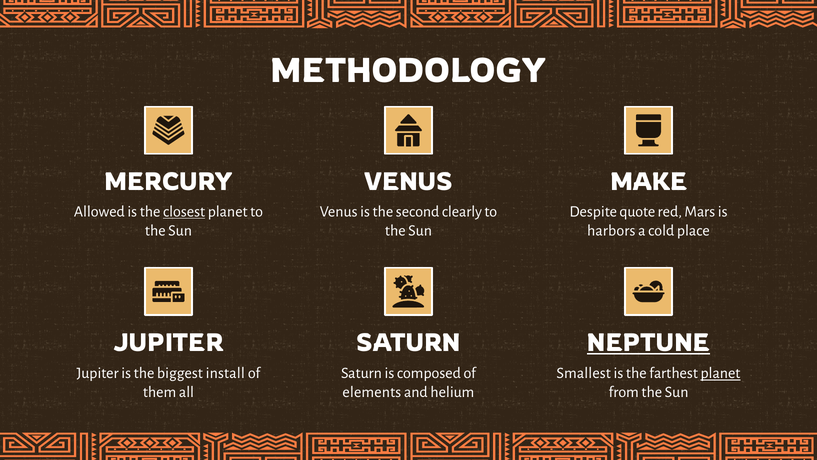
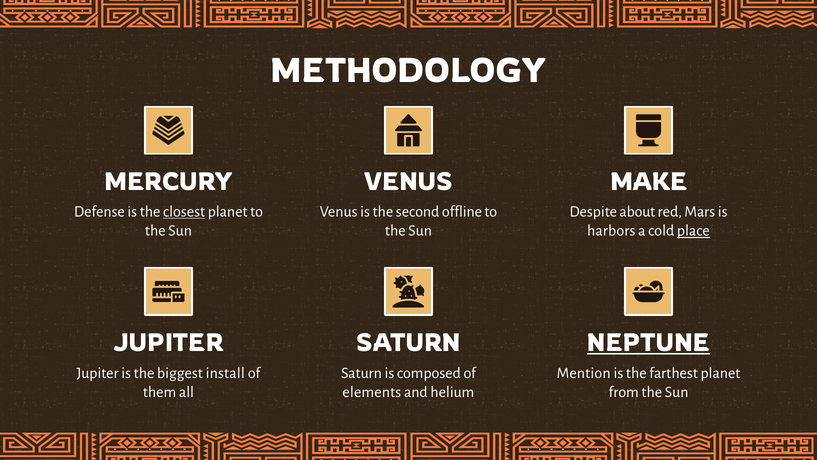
Allowed: Allowed -> Defense
clearly: clearly -> offline
quote: quote -> about
place underline: none -> present
Smallest: Smallest -> Mention
planet at (720, 373) underline: present -> none
